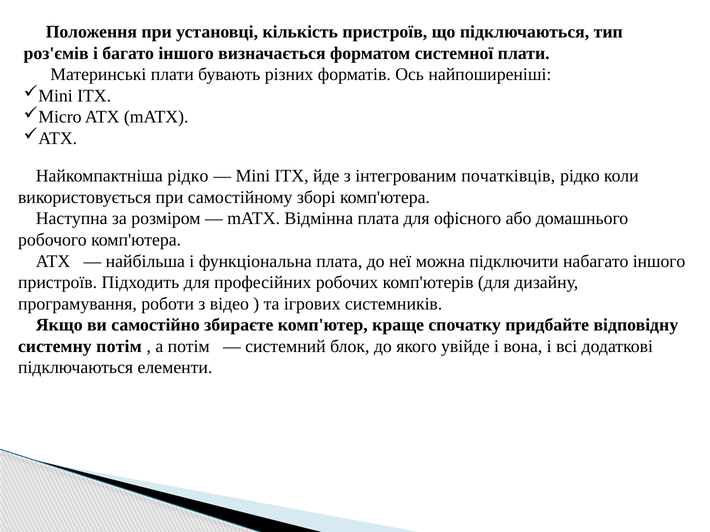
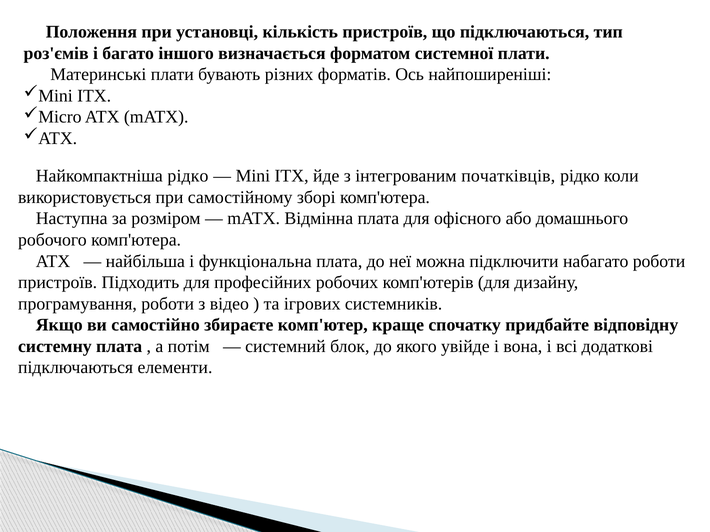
набагато іншого: іншого -> роботи
системну потім: потім -> плата
